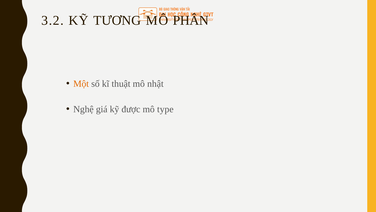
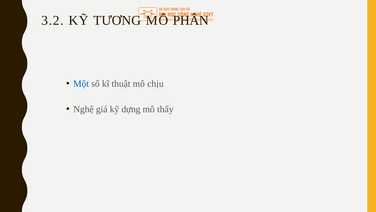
Một colour: orange -> blue
nhật: nhật -> chịu
được: được -> dựng
type: type -> thấy
